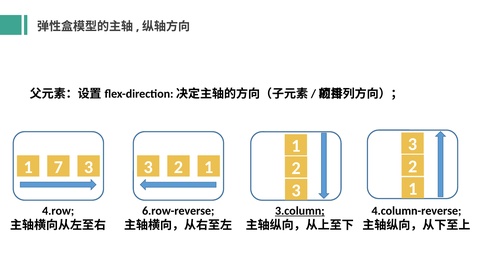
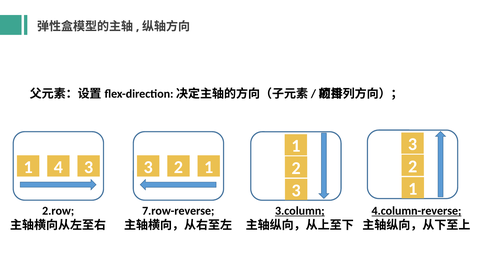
7: 7 -> 4
4.row: 4.row -> 2.row
6.row-reverse: 6.row-reverse -> 7.row-reverse
4.column-reverse underline: none -> present
